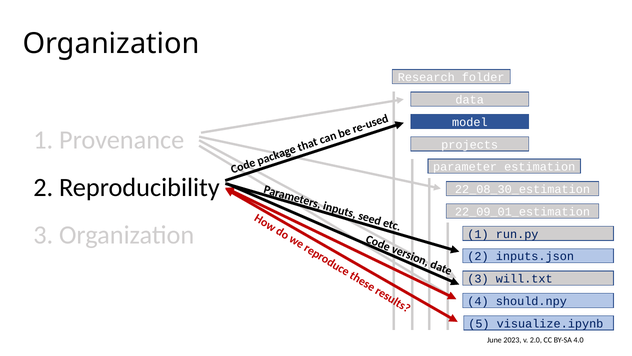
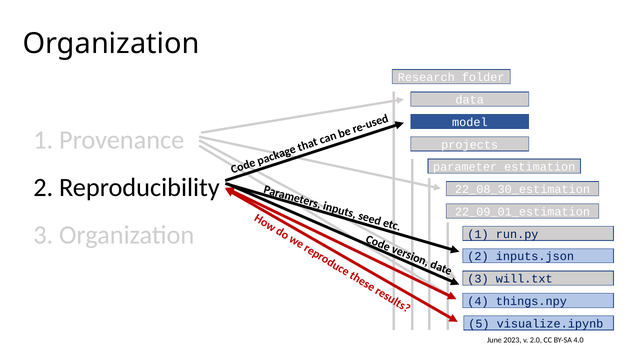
should.npy: should.npy -> things.npy
